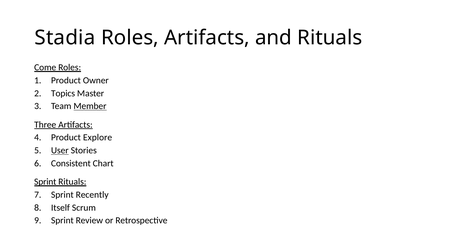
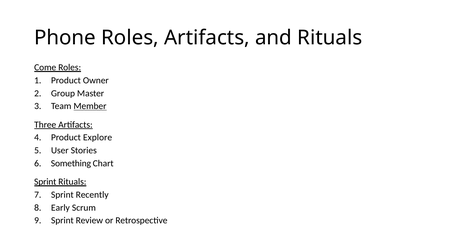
Stadia: Stadia -> Phone
Topics: Topics -> Group
User underline: present -> none
Consistent: Consistent -> Something
Itself: Itself -> Early
